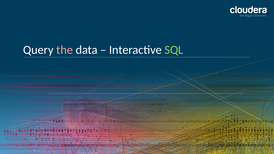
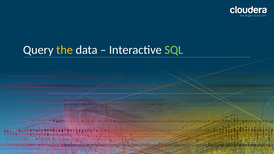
the colour: pink -> yellow
